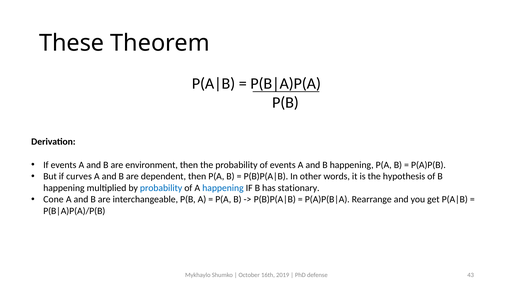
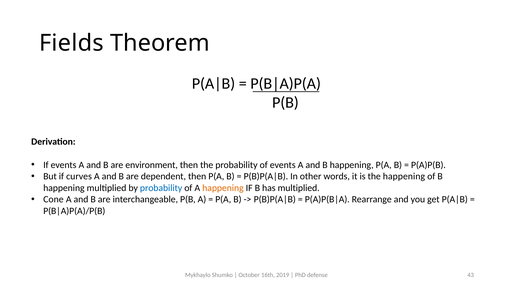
These: These -> Fields
the hypothesis: hypothesis -> happening
happening at (223, 188) colour: blue -> orange
has stationary: stationary -> multiplied
